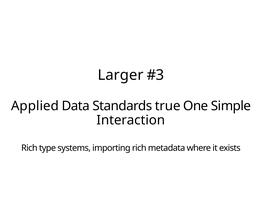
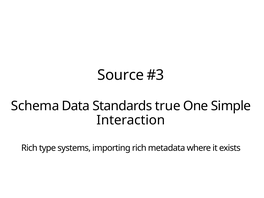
Larger: Larger -> Source
Applied: Applied -> Schema
